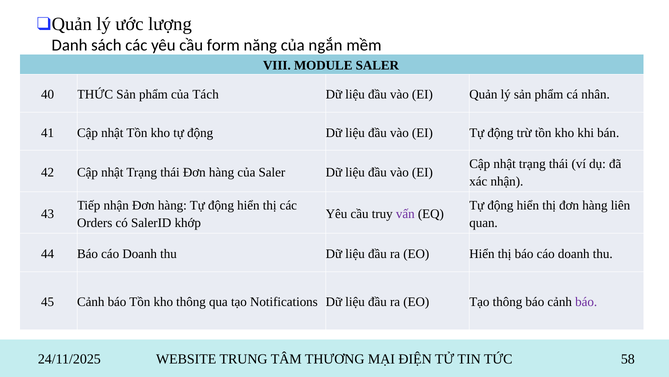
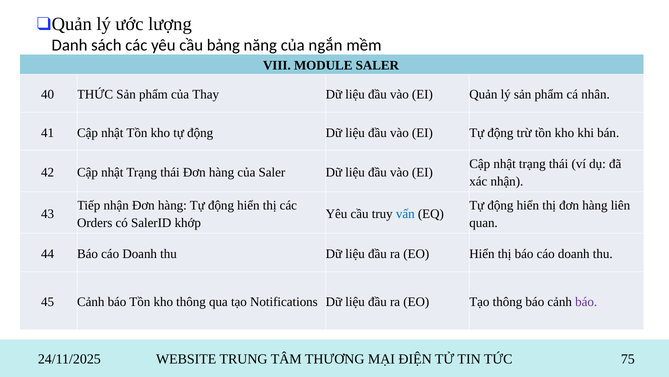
cầu form: form -> bảng
của Tách: Tách -> Thay
vấn colour: purple -> blue
58: 58 -> 75
